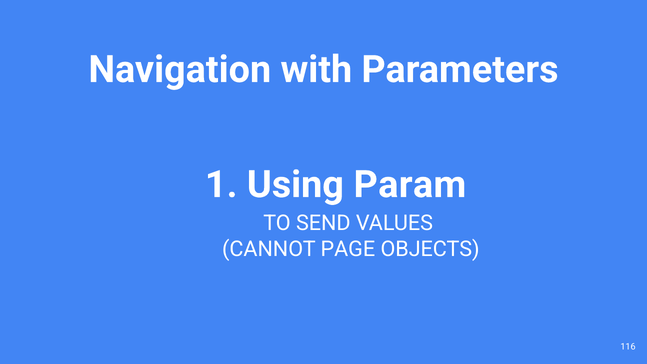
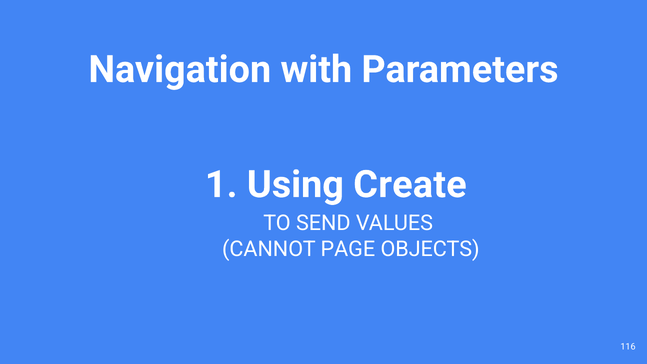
Param: Param -> Create
